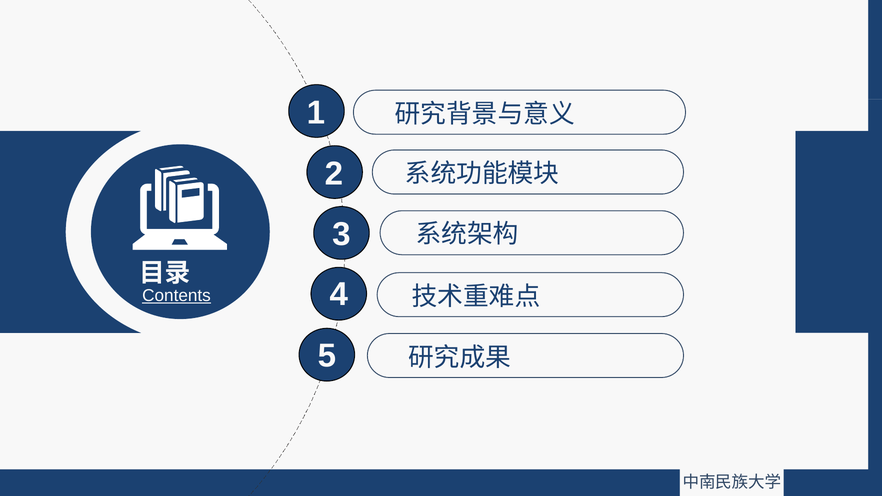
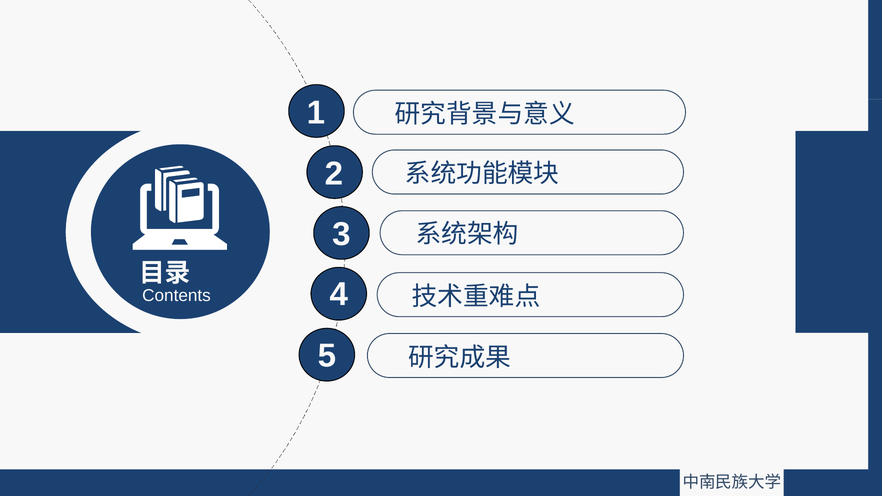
Contents underline: present -> none
